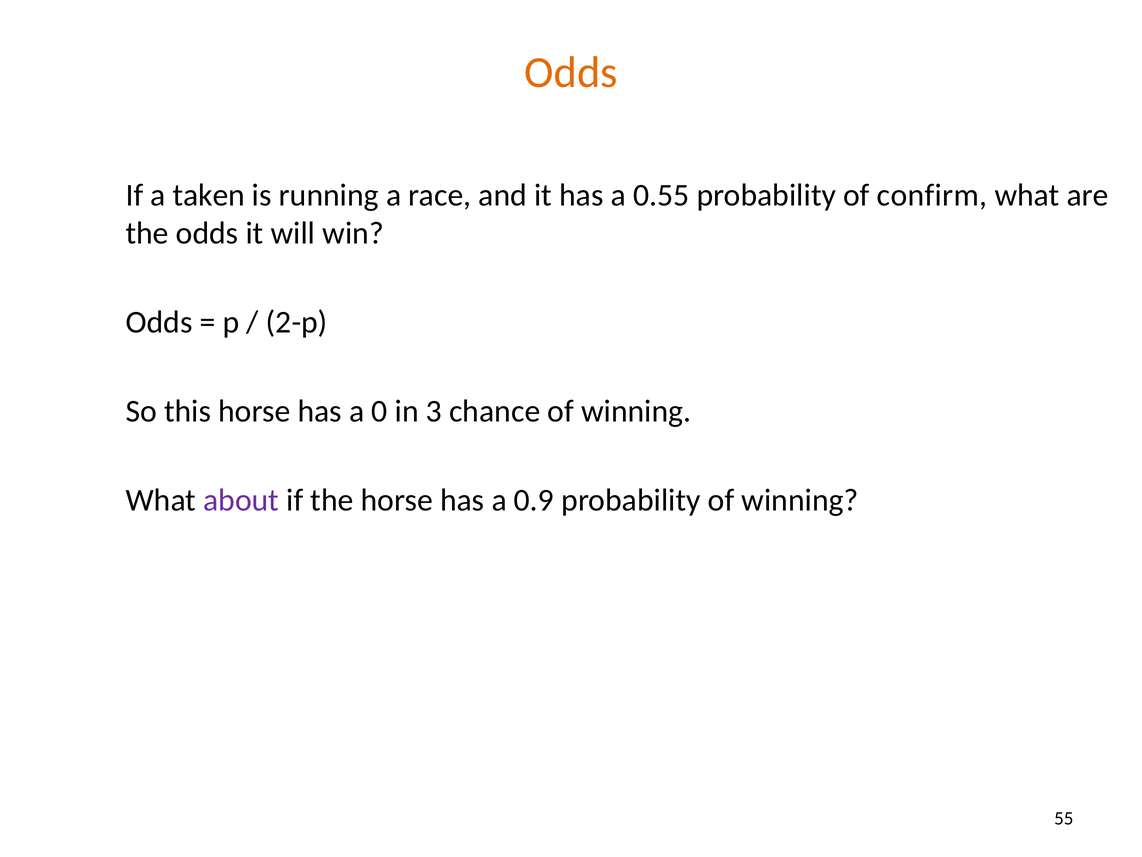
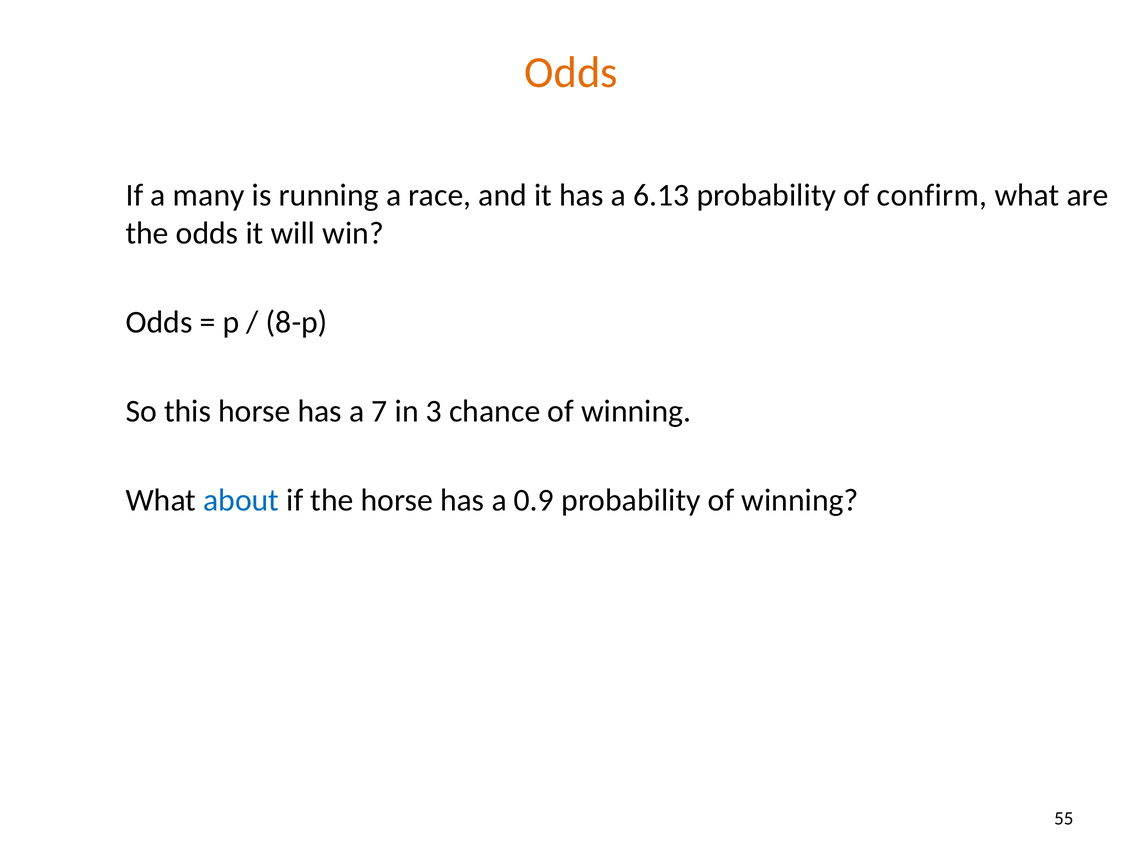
taken: taken -> many
0.55: 0.55 -> 6.13
2-p: 2-p -> 8-p
0: 0 -> 7
about colour: purple -> blue
